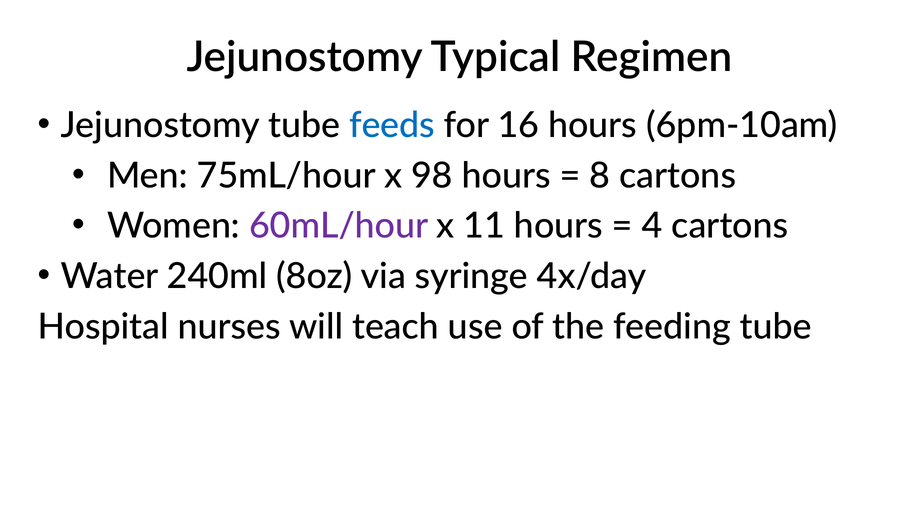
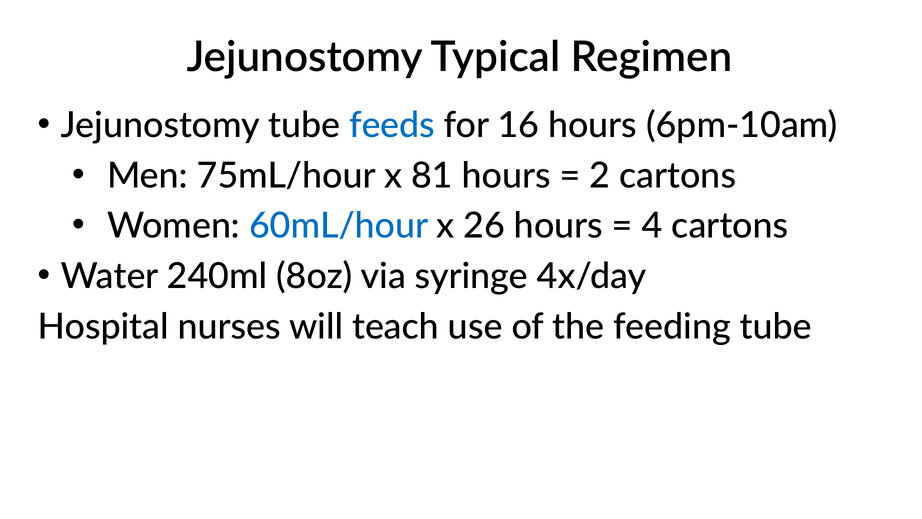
98: 98 -> 81
8: 8 -> 2
60mL/hour colour: purple -> blue
11: 11 -> 26
